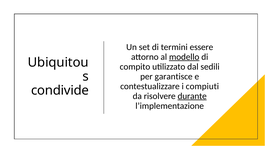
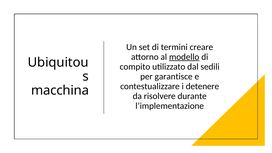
essere: essere -> creare
compiuti: compiuti -> detenere
condivide: condivide -> macchina
durante underline: present -> none
